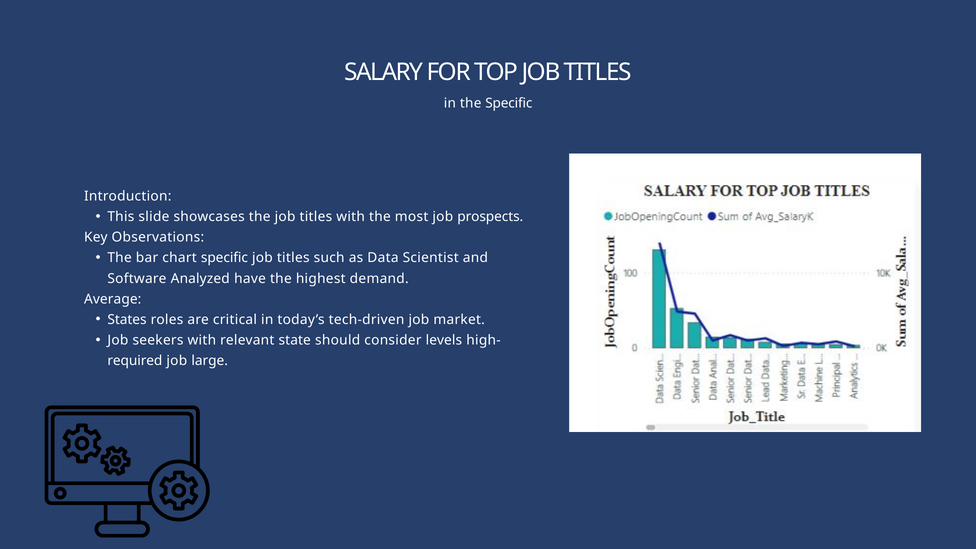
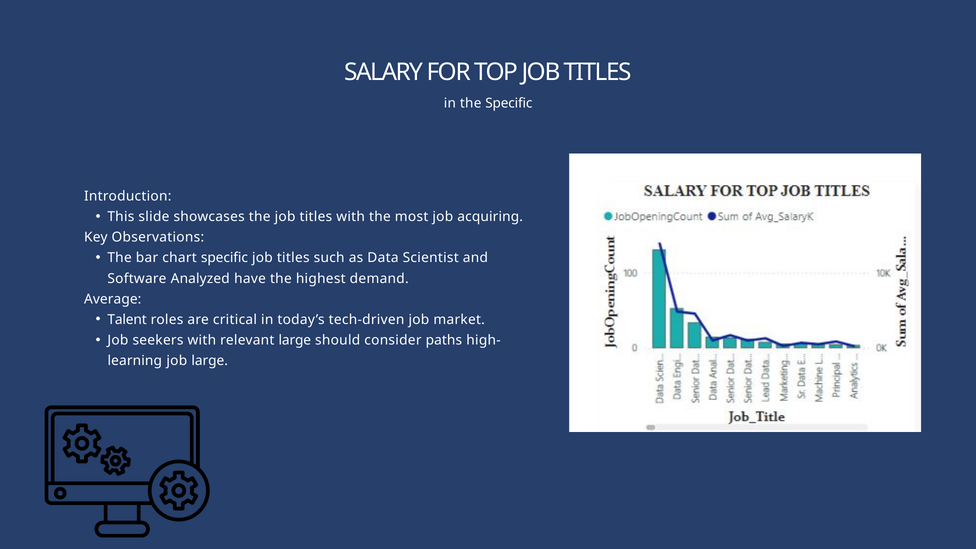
prospects: prospects -> acquiring
States: States -> Talent
relevant state: state -> large
levels: levels -> paths
required: required -> learning
